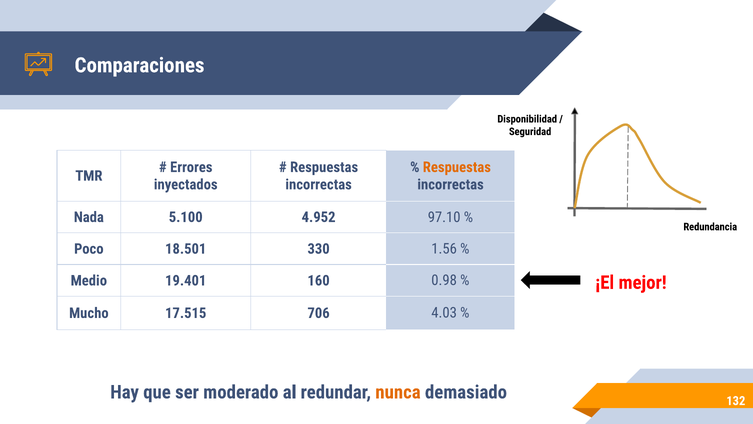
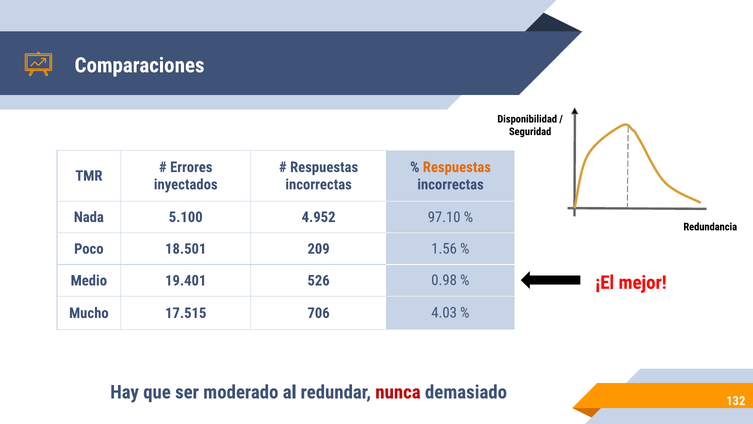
330: 330 -> 209
160: 160 -> 526
nunca colour: orange -> red
